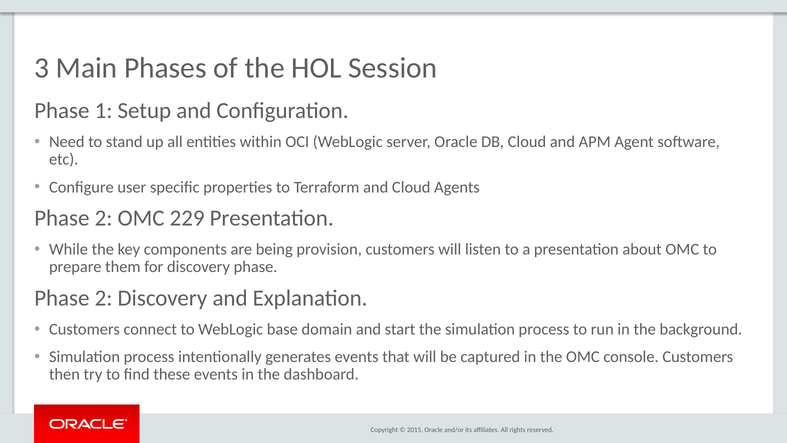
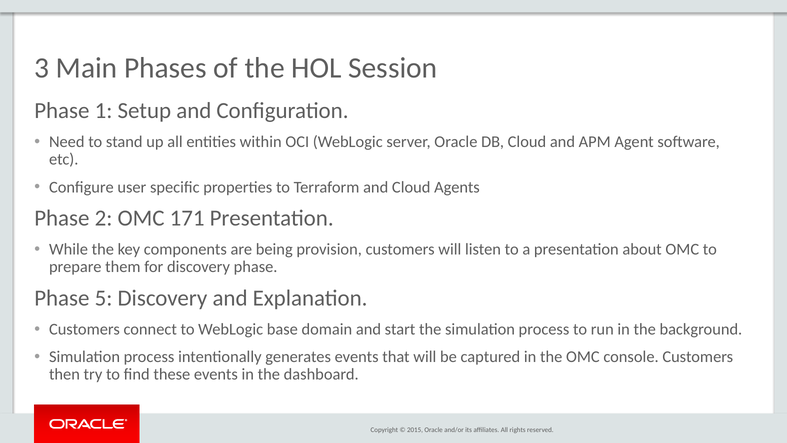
229: 229 -> 171
2 at (104, 298): 2 -> 5
